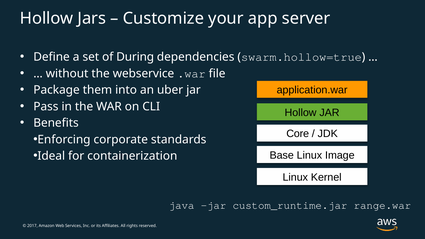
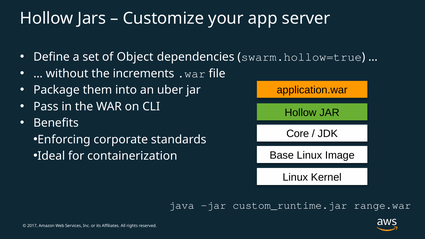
During: During -> Object
webservice: webservice -> increments
